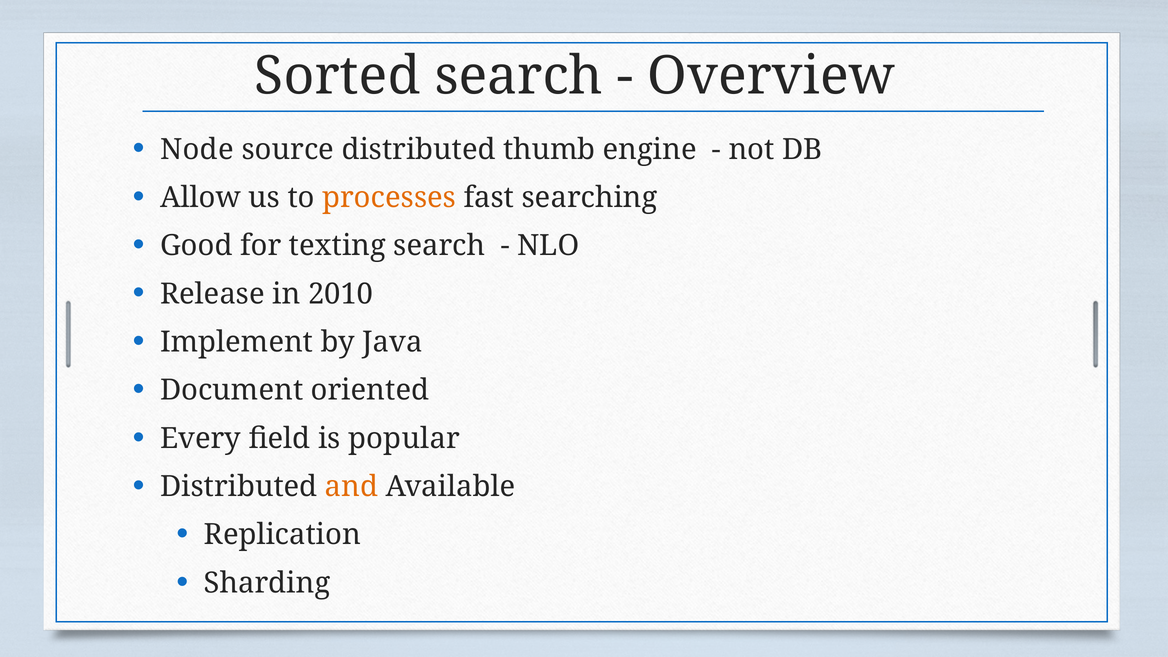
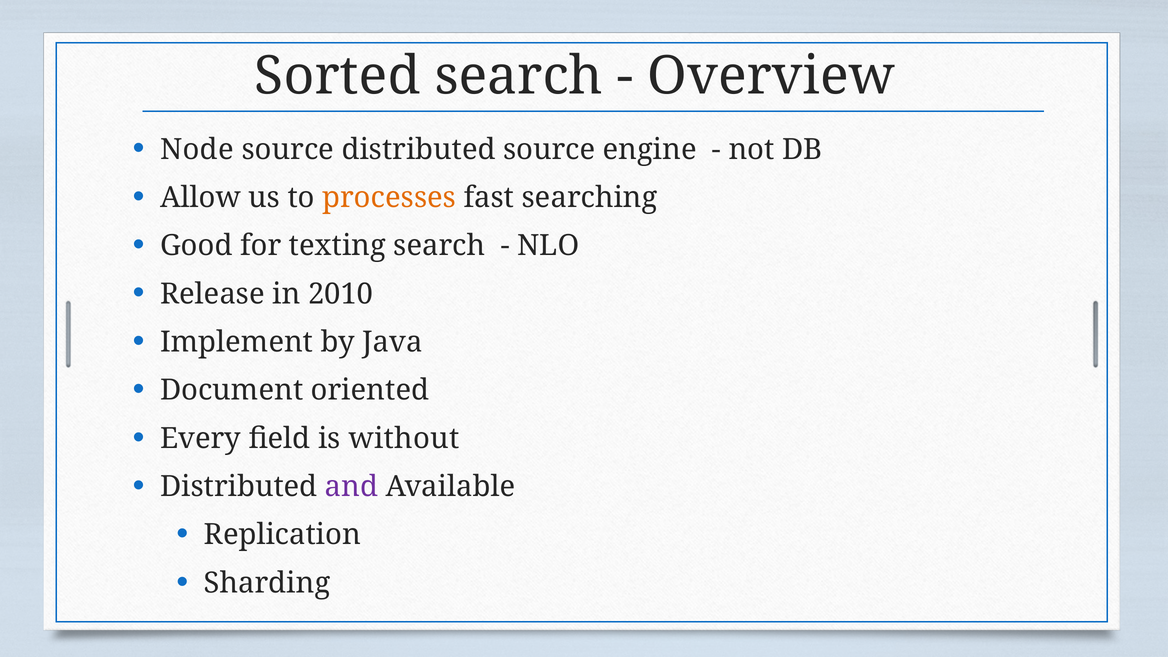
distributed thumb: thumb -> source
popular: popular -> without
and colour: orange -> purple
